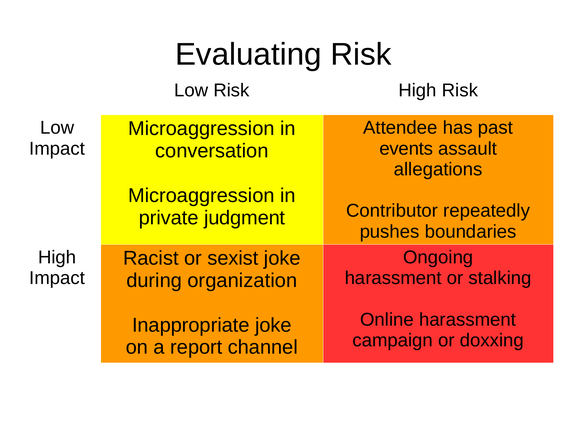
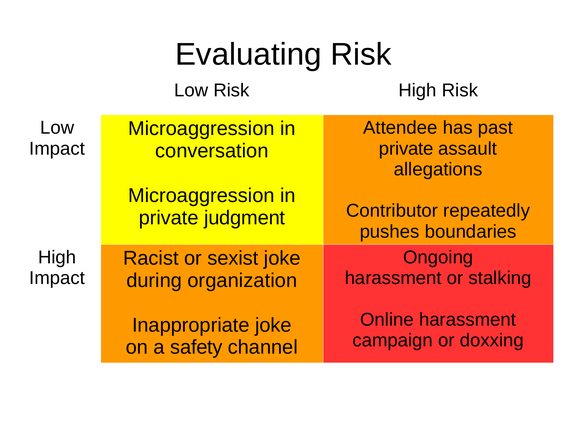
events at (406, 149): events -> private
report: report -> safety
